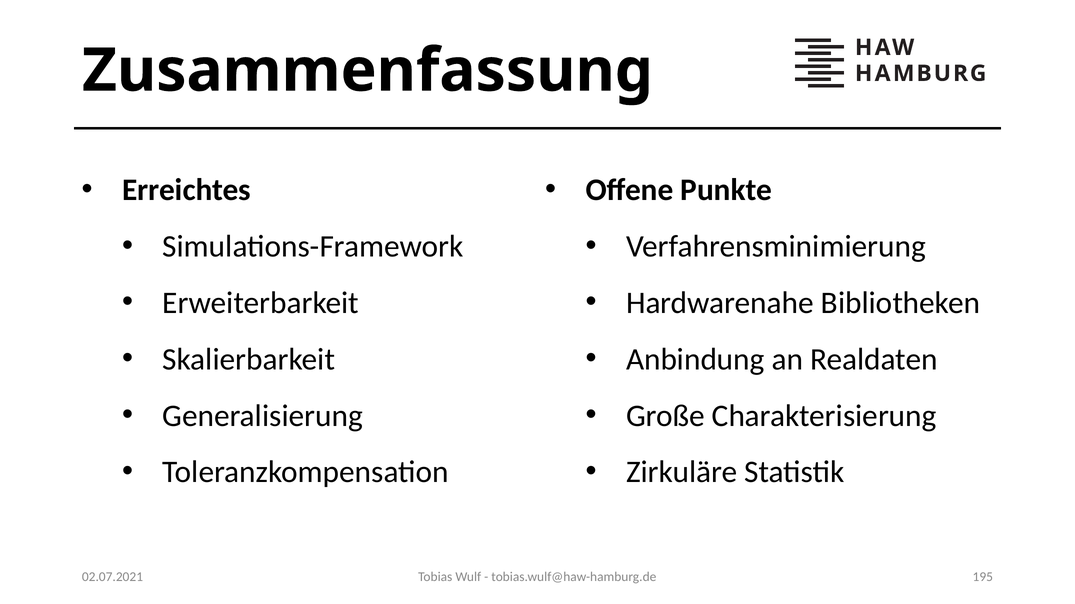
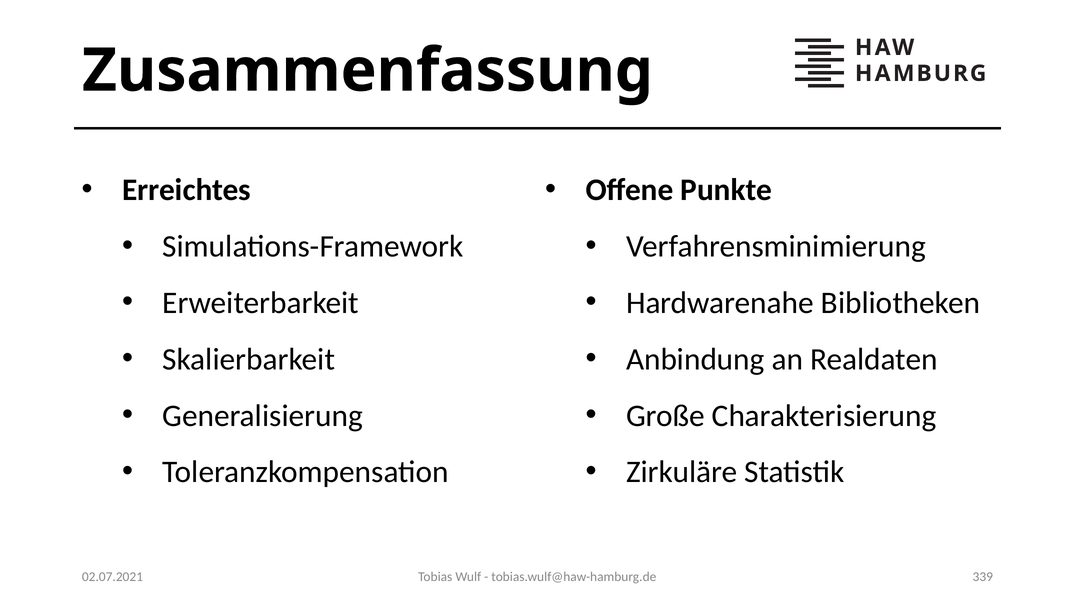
195: 195 -> 339
